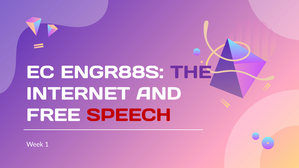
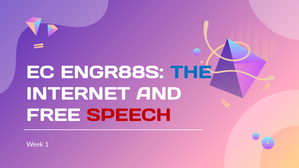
THE colour: purple -> blue
